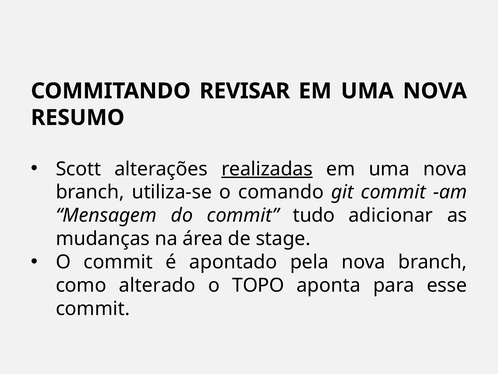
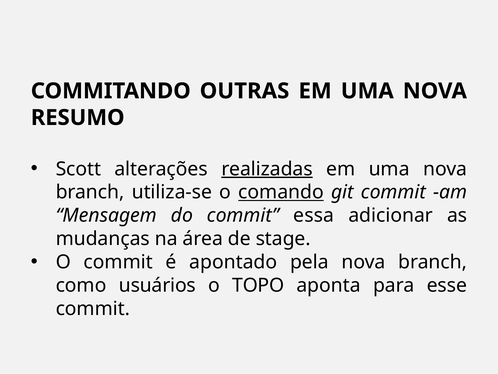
REVISAR: REVISAR -> OUTRAS
comando underline: none -> present
tudo: tudo -> essa
alterado: alterado -> usuários
